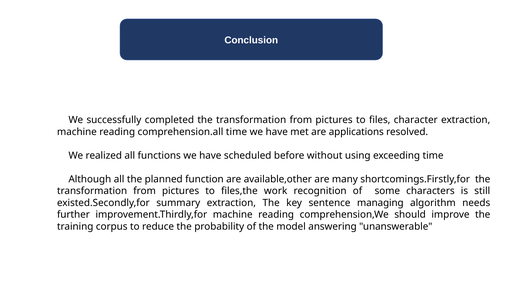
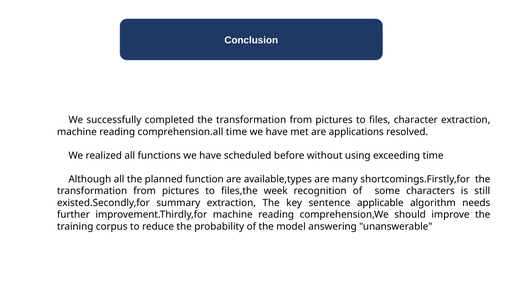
available,other: available,other -> available,types
work: work -> week
managing: managing -> applicable
